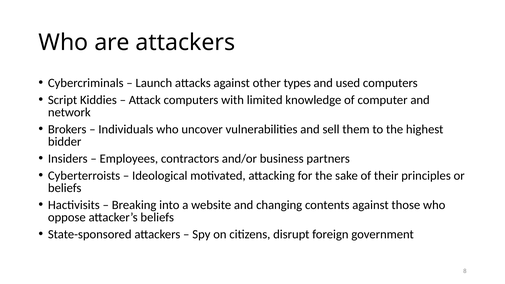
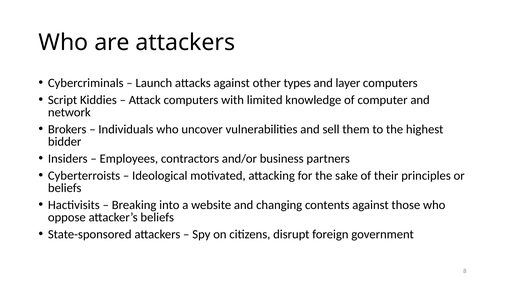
used: used -> layer
